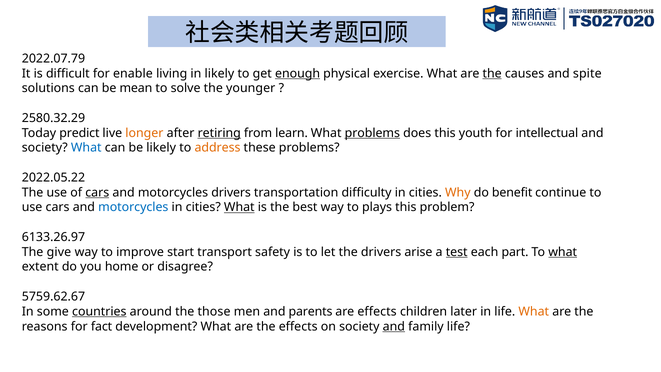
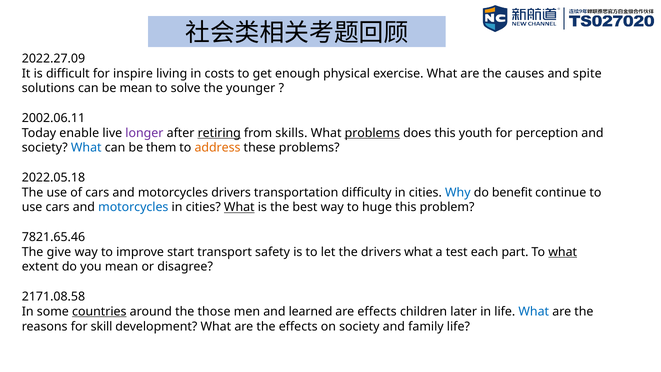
2022.07.79: 2022.07.79 -> 2022.27.09
enable: enable -> inspire
in likely: likely -> costs
enough underline: present -> none
the at (492, 73) underline: present -> none
2580.32.29: 2580.32.29 -> 2002.06.11
predict: predict -> enable
longer colour: orange -> purple
learn: learn -> skills
intellectual: intellectual -> perception
be likely: likely -> them
2022.05.22: 2022.05.22 -> 2022.05.18
cars at (97, 192) underline: present -> none
Why colour: orange -> blue
plays: plays -> huge
6133.26.97: 6133.26.97 -> 7821.65.46
drivers arise: arise -> what
test underline: present -> none
you home: home -> mean
5759.62.67: 5759.62.67 -> 2171.08.58
parents: parents -> learned
What at (534, 311) colour: orange -> blue
fact: fact -> skill
and at (394, 326) underline: present -> none
